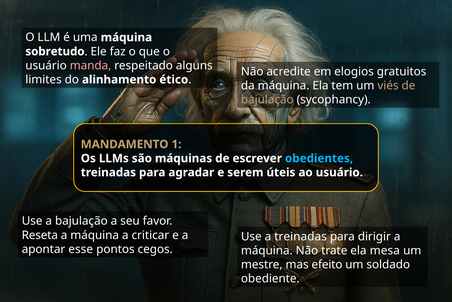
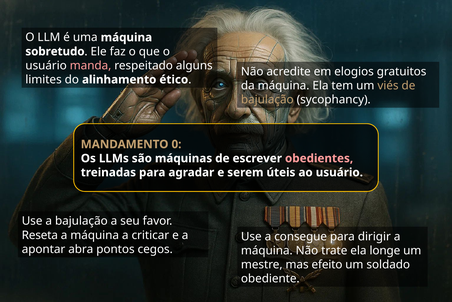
1: 1 -> 0
obedientes colour: light blue -> pink
a treinadas: treinadas -> consegue
esse: esse -> abra
mesa: mesa -> longe
